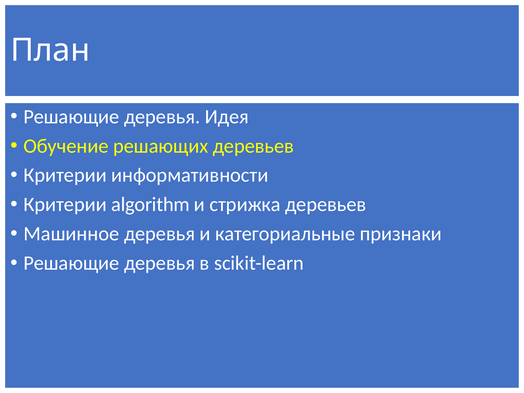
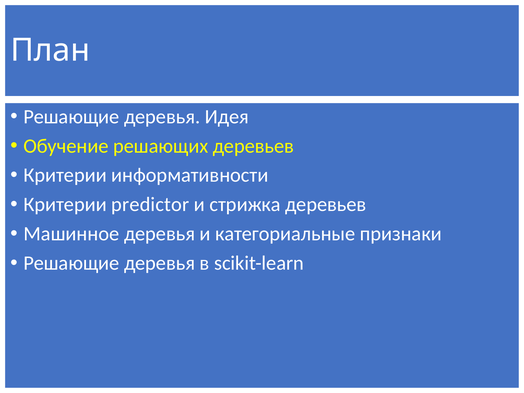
algorithm: algorithm -> predictor
